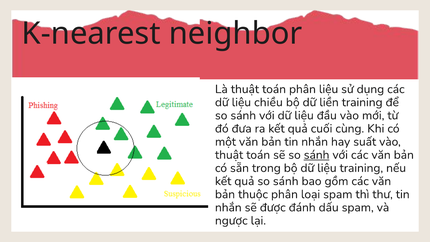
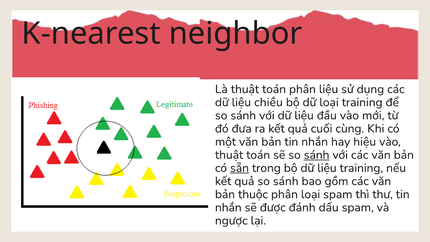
dữ liền: liền -> loại
suất: suất -> hiệu
sẵn underline: none -> present
